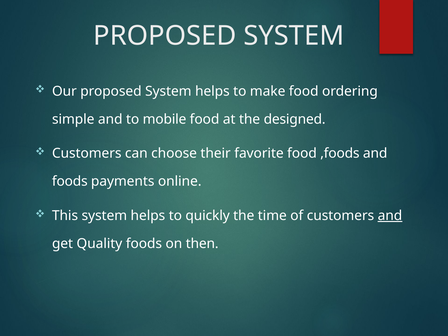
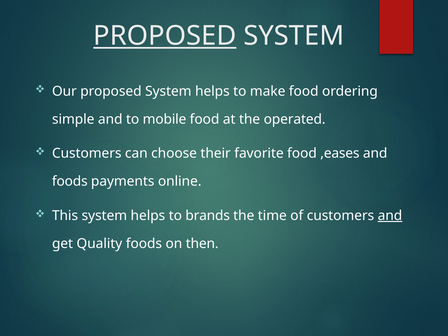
PROPOSED at (165, 36) underline: none -> present
designed: designed -> operated
,foods: ,foods -> ,eases
quickly: quickly -> brands
